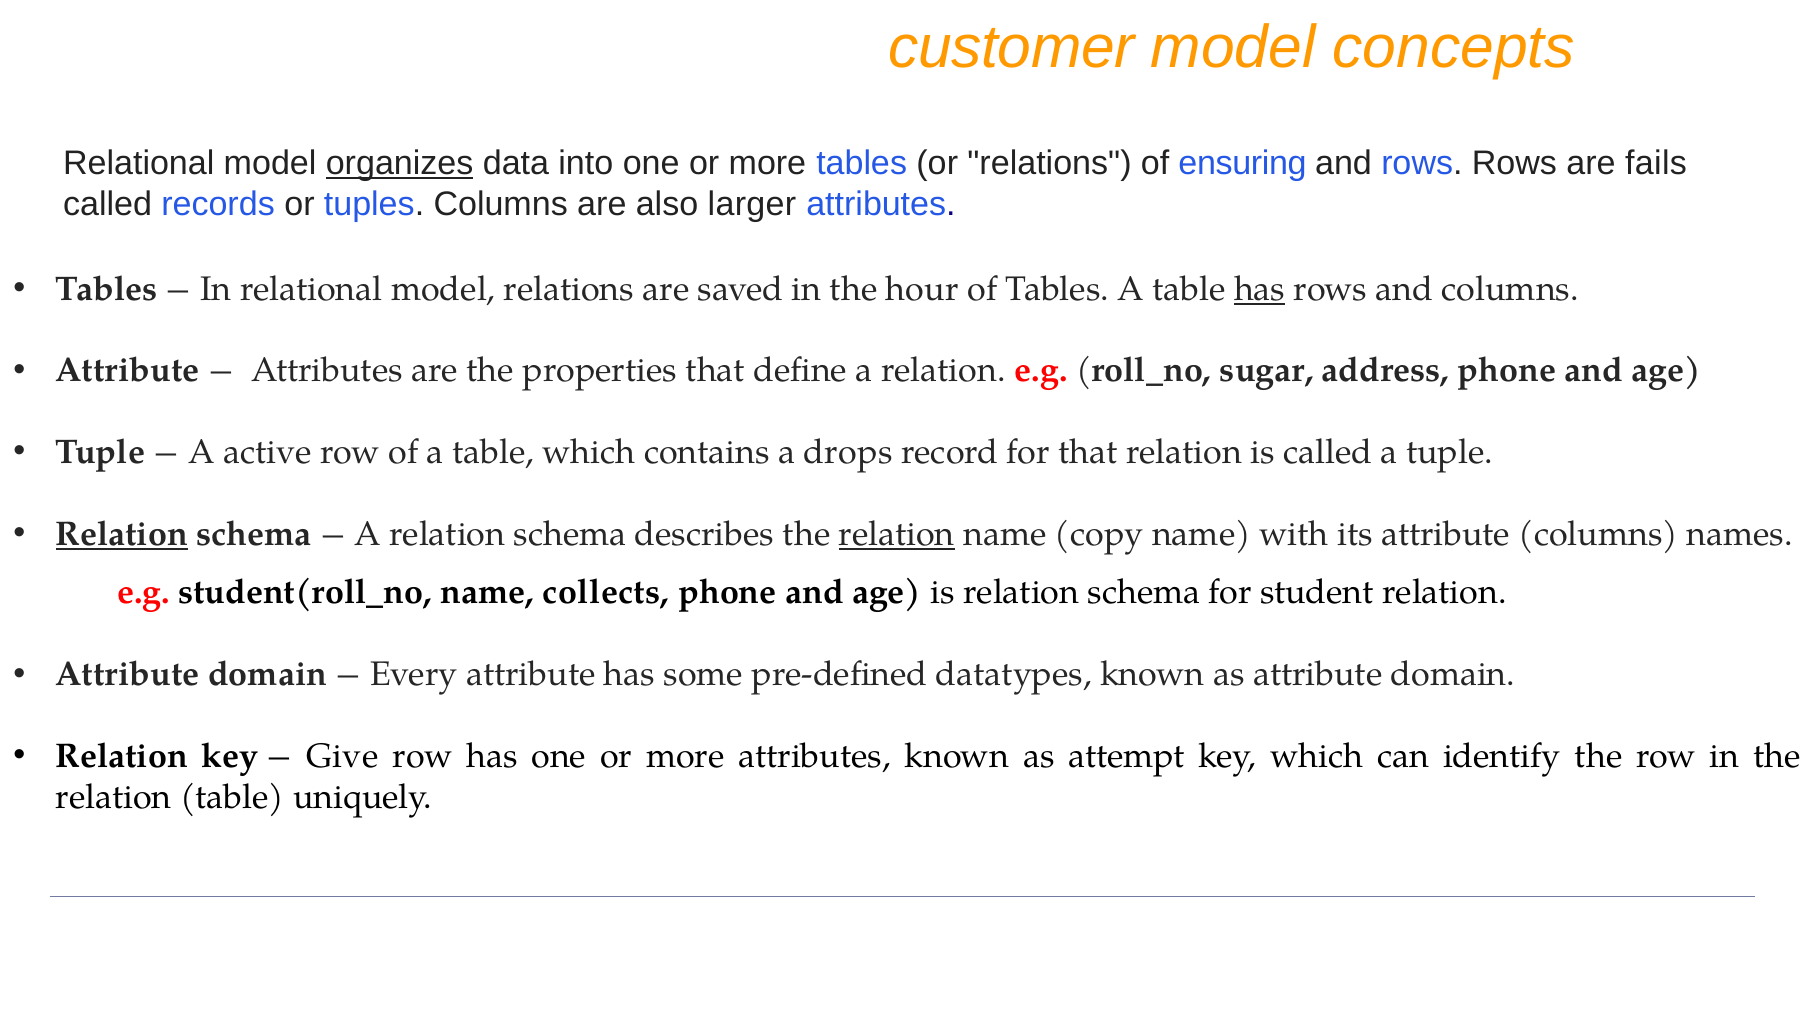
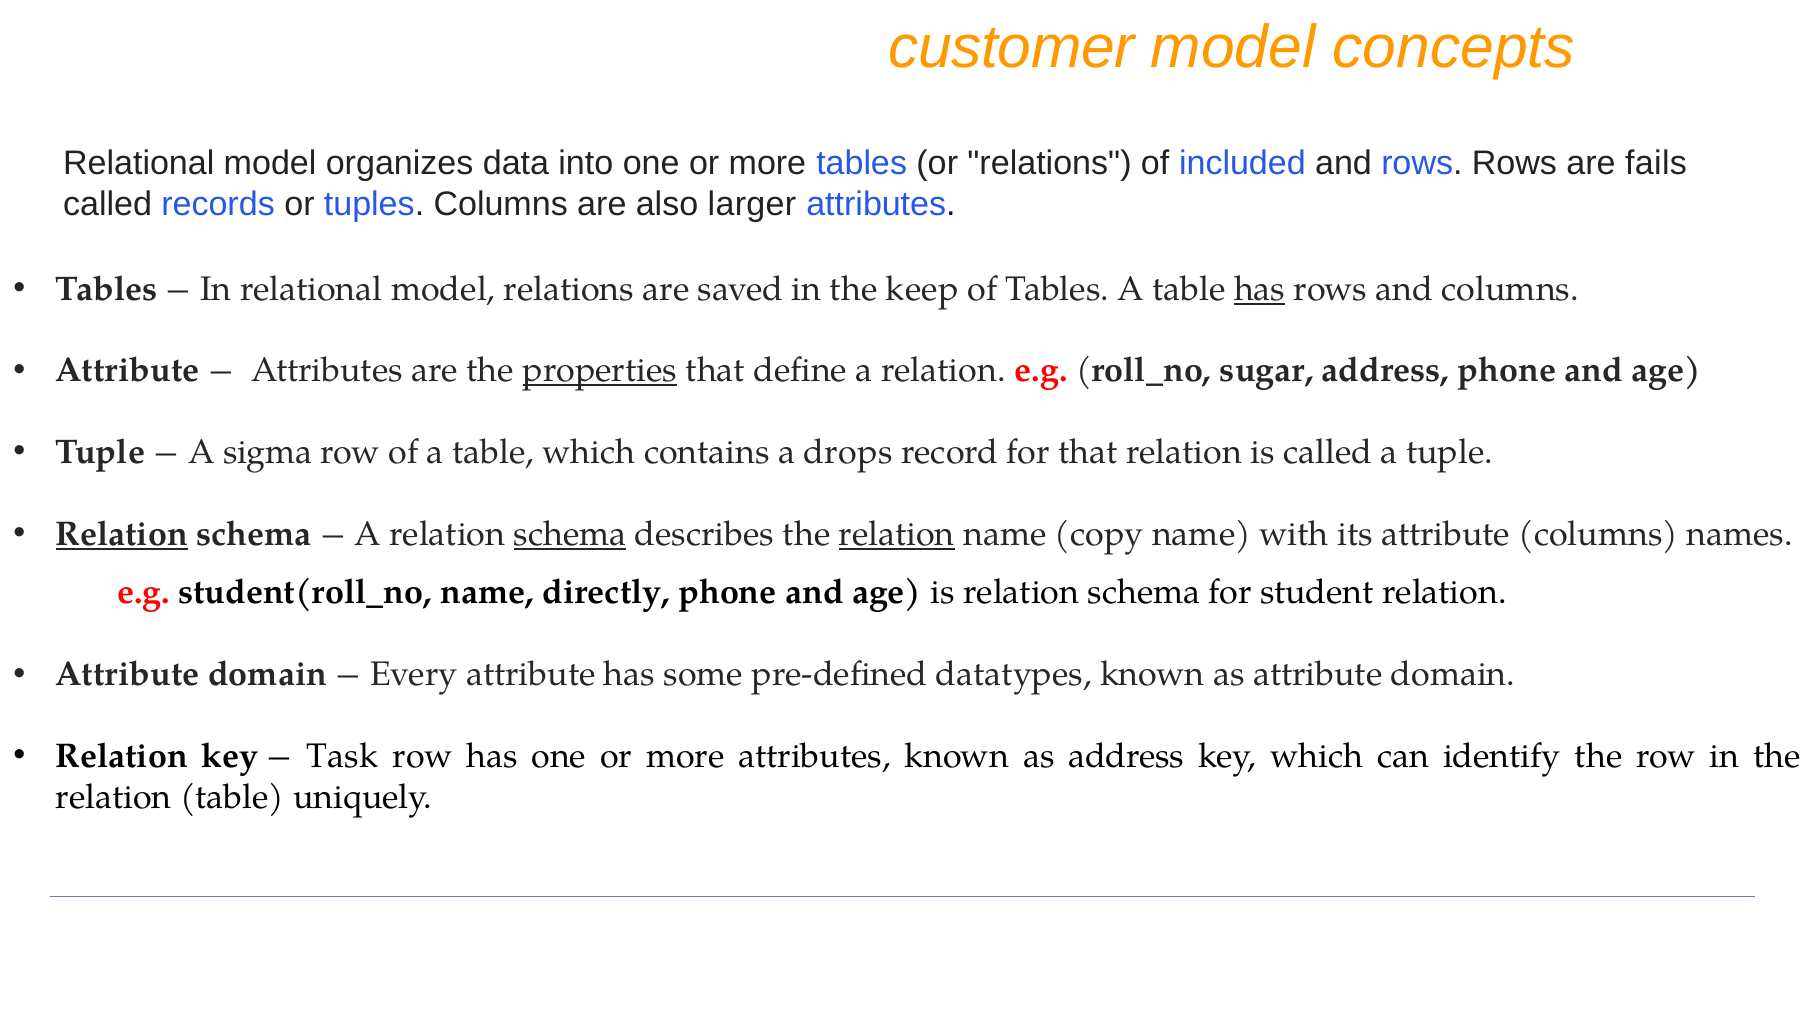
organizes underline: present -> none
ensuring: ensuring -> included
hour: hour -> keep
properties underline: none -> present
active: active -> sigma
schema at (570, 534) underline: none -> present
collects: collects -> directly
Give: Give -> Task
as attempt: attempt -> address
